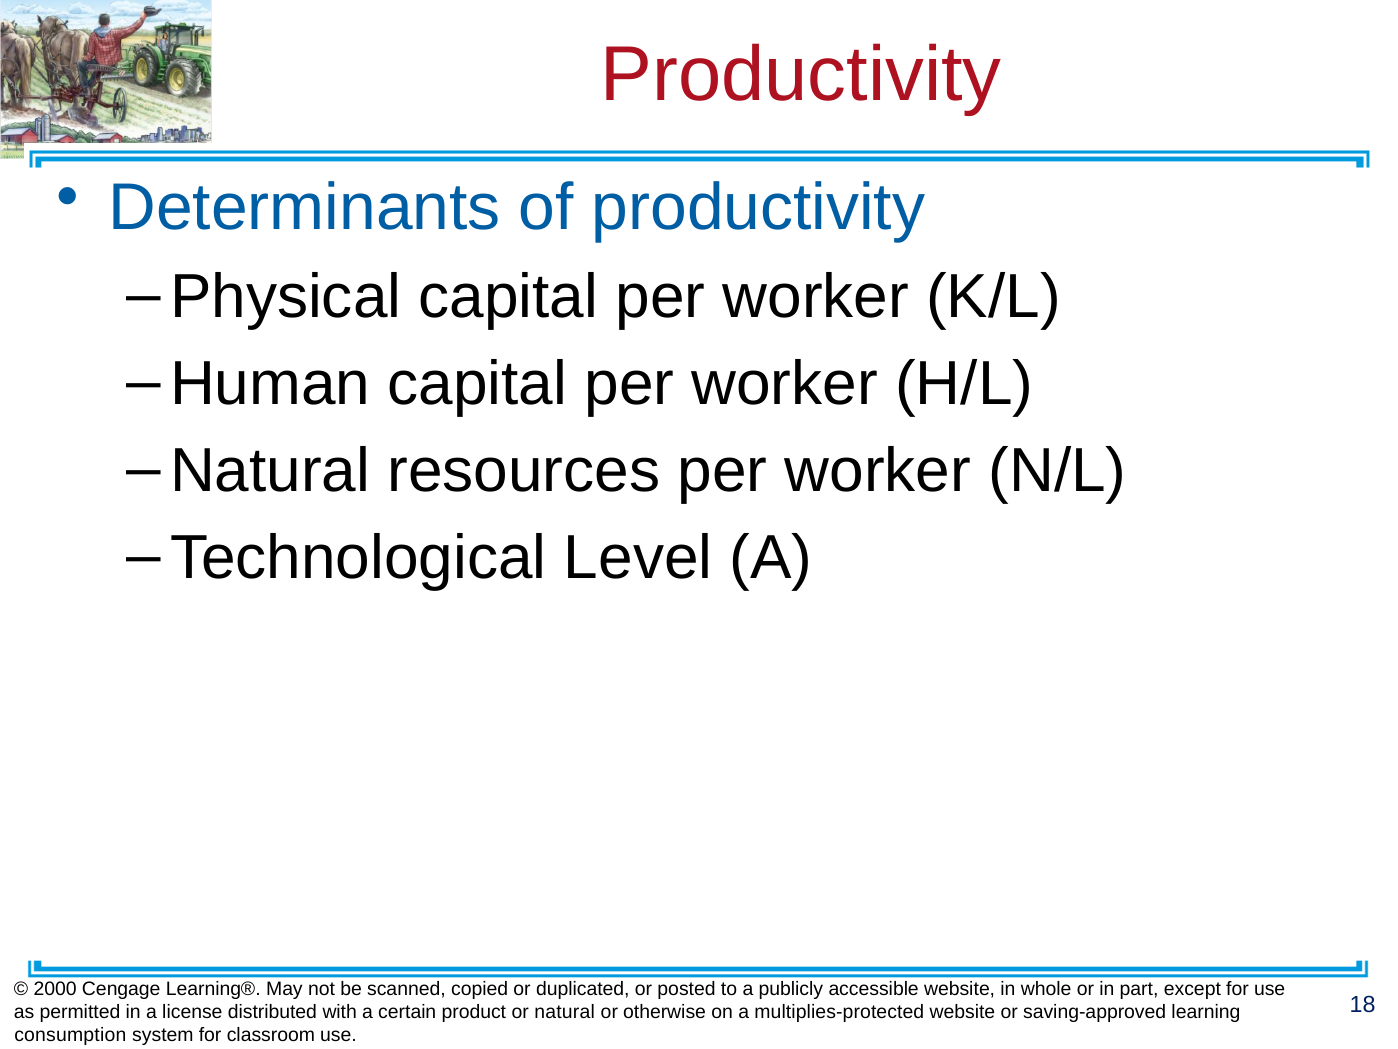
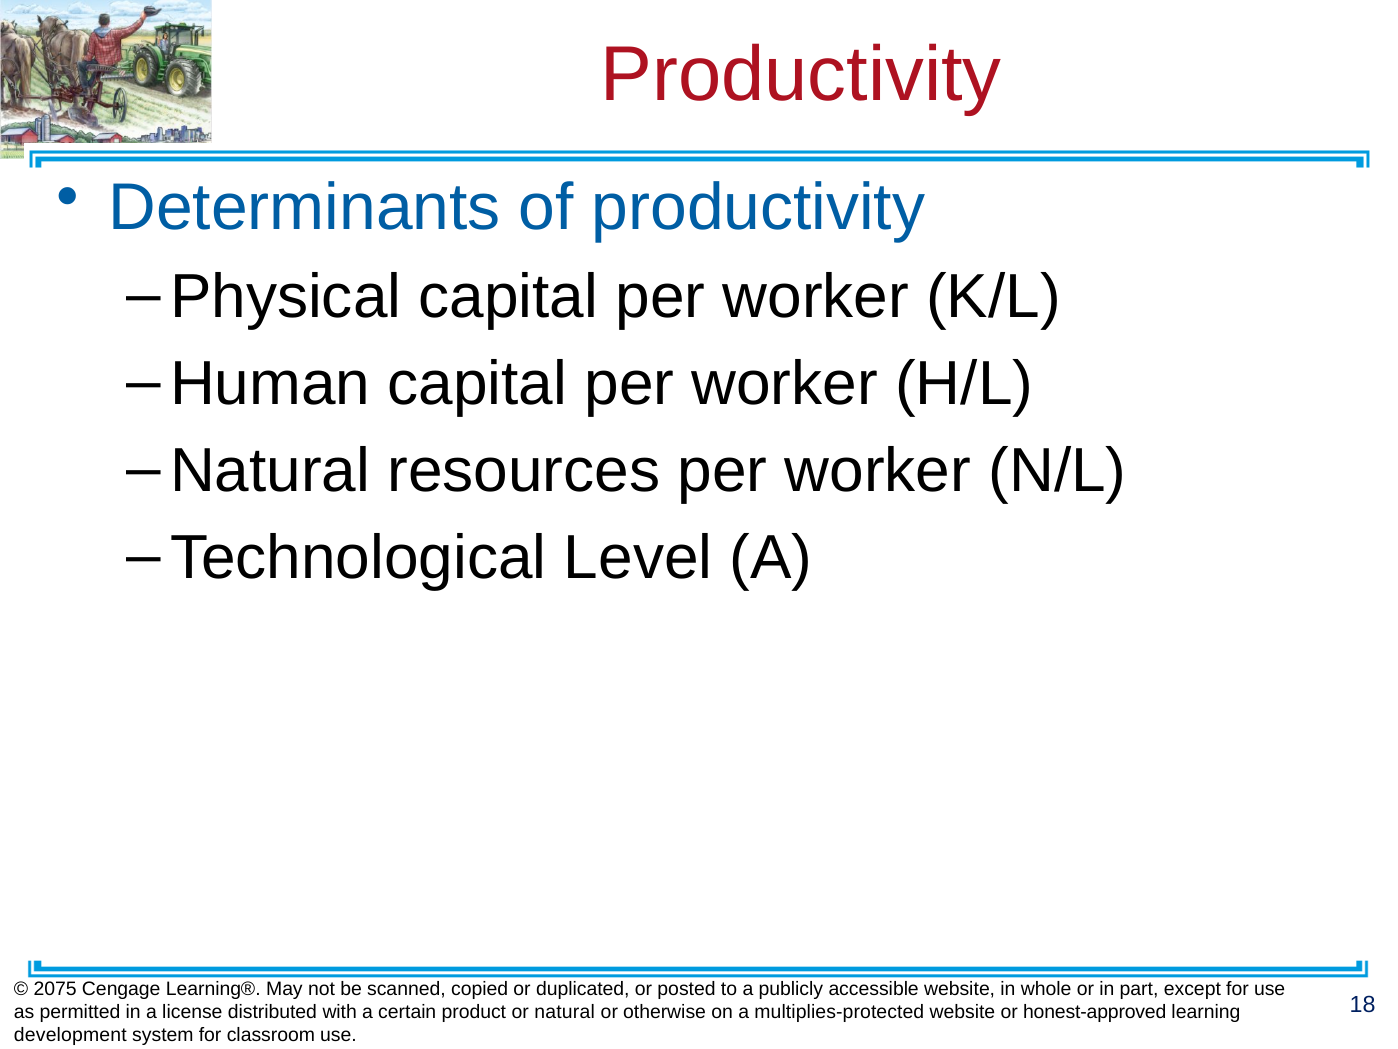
2000: 2000 -> 2075
saving-approved: saving-approved -> honest-approved
consumption: consumption -> development
